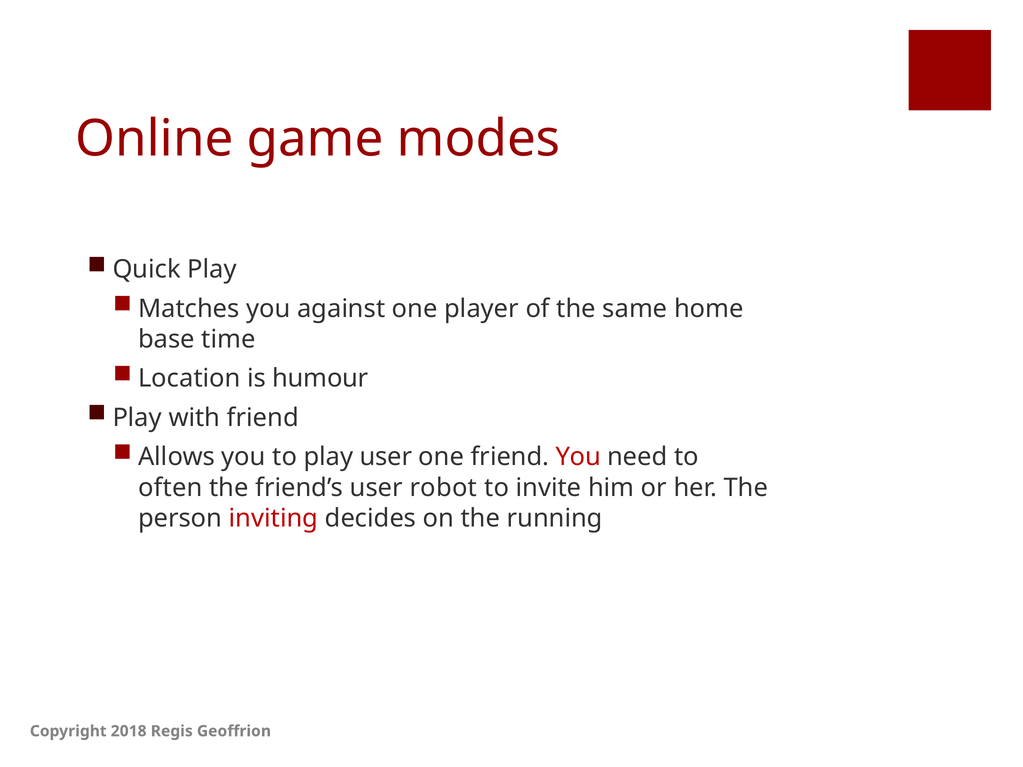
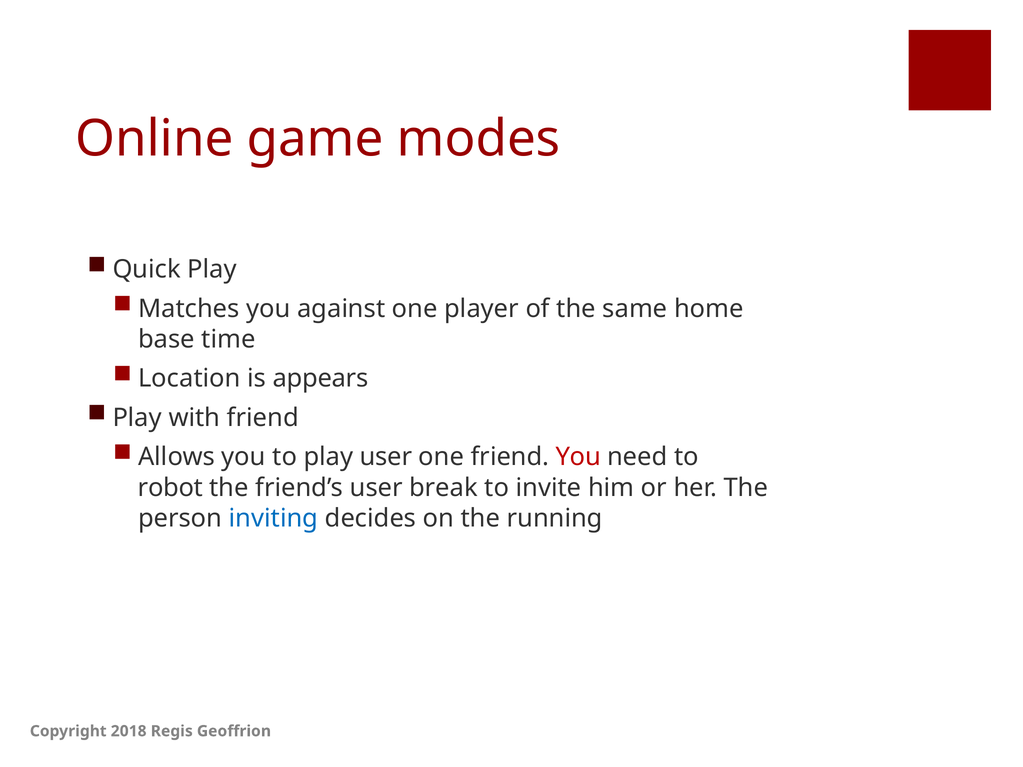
humour: humour -> appears
often: often -> robot
robot: robot -> break
inviting colour: red -> blue
